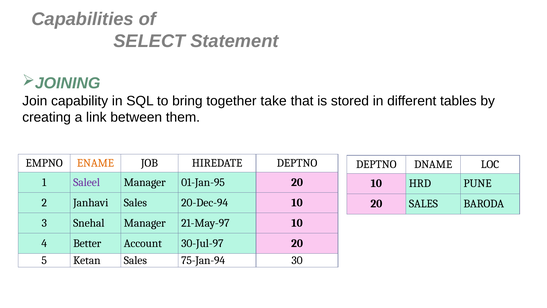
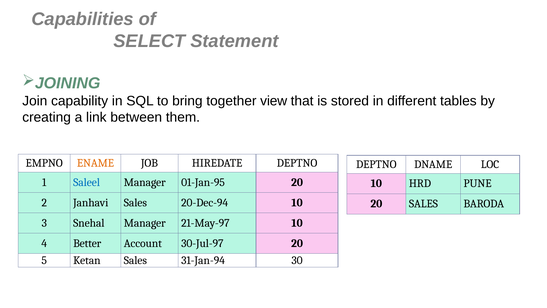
take: take -> view
Saleel colour: purple -> blue
75-Jan-94: 75-Jan-94 -> 31-Jan-94
